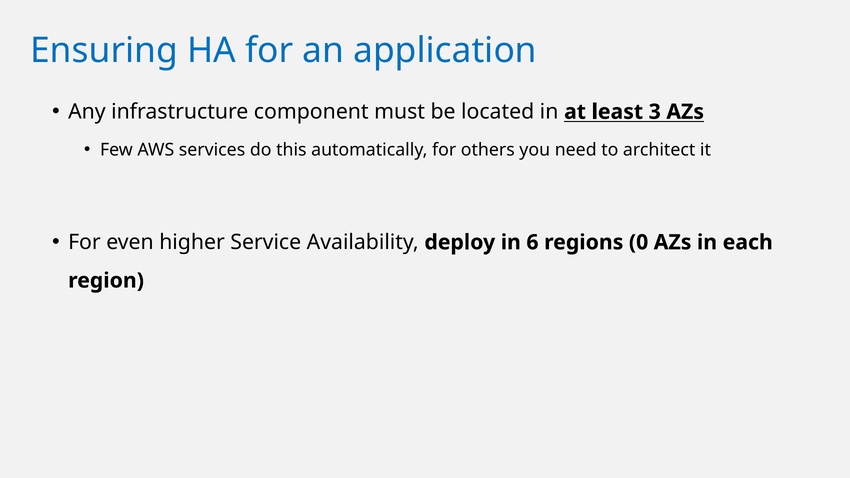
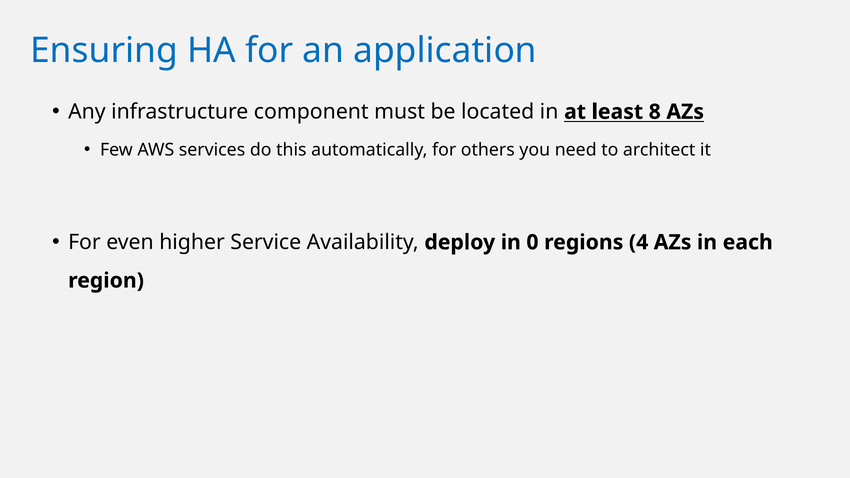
3: 3 -> 8
6: 6 -> 0
0: 0 -> 4
